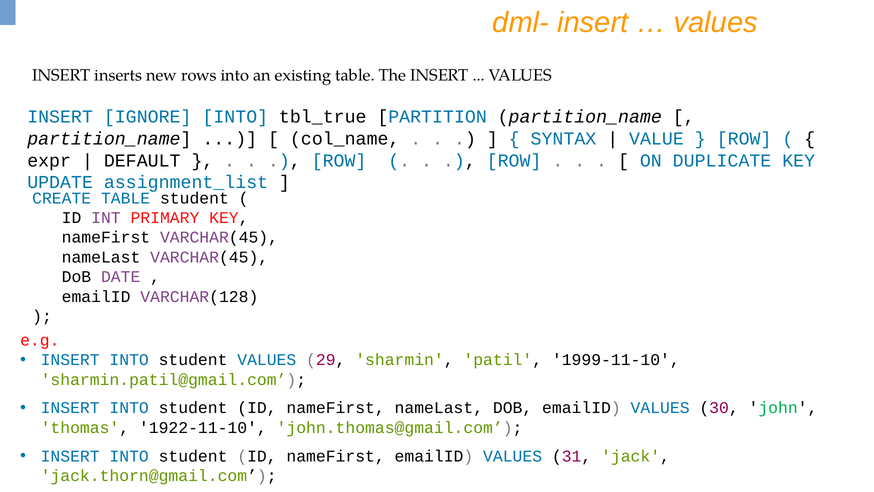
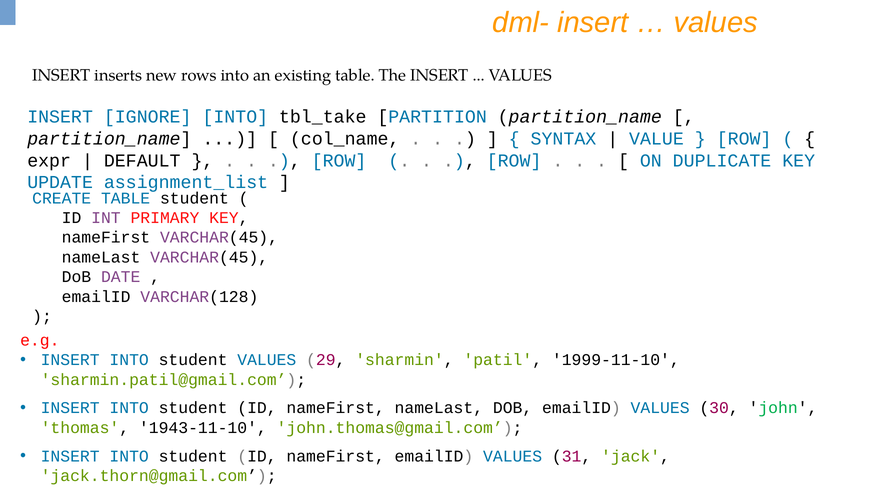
tbl_true: tbl_true -> tbl_take
1922-11-10: 1922-11-10 -> 1943-11-10
